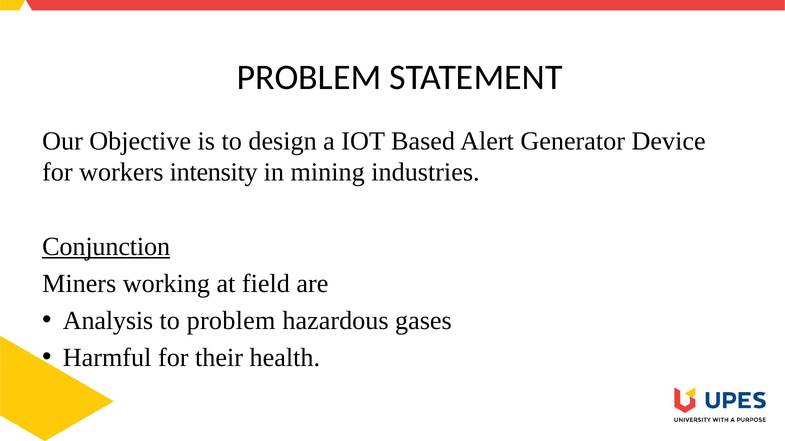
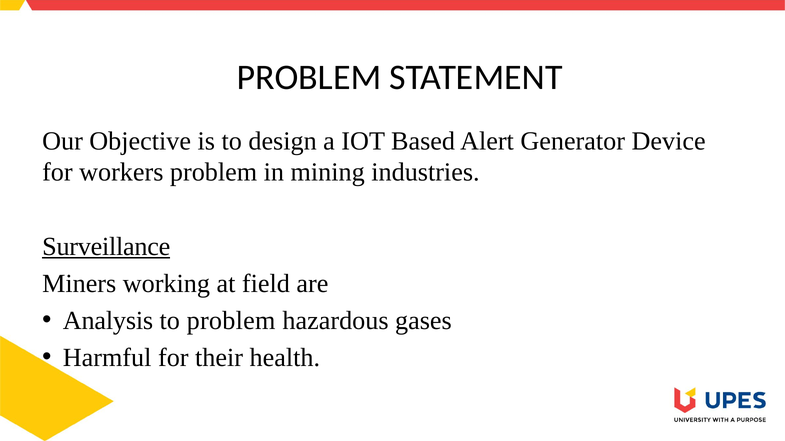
workers intensity: intensity -> problem
Conjunction: Conjunction -> Surveillance
